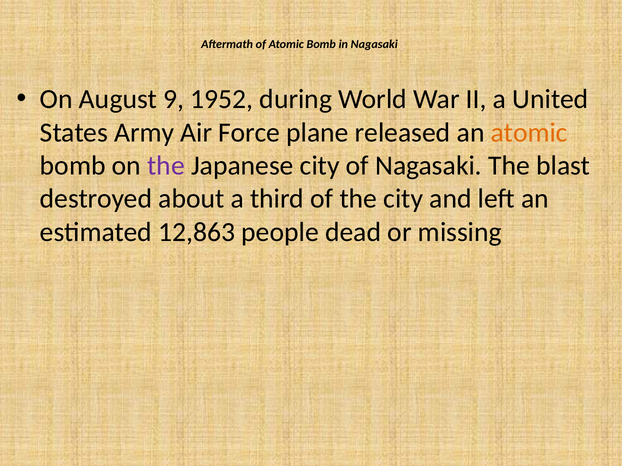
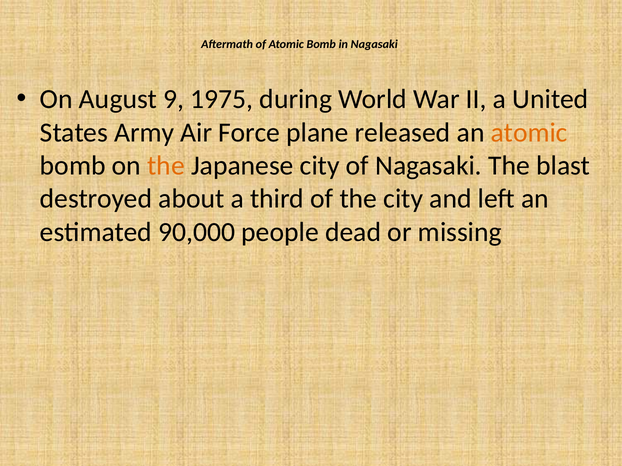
1952: 1952 -> 1975
the at (166, 166) colour: purple -> orange
12,863: 12,863 -> 90,000
